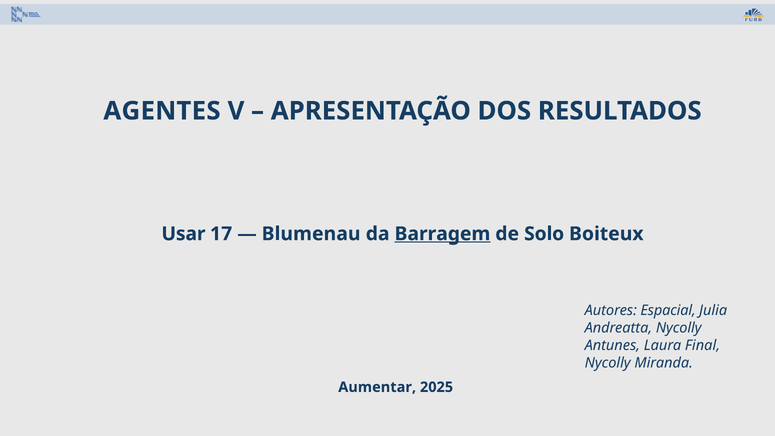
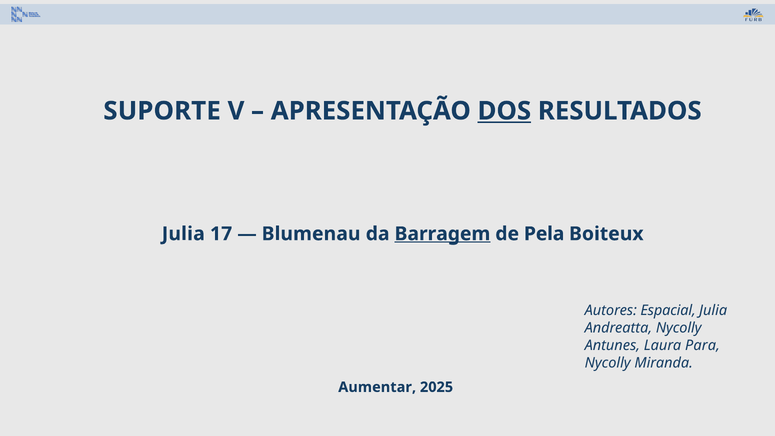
AGENTES: AGENTES -> SUPORTE
DOS underline: none -> present
Usar at (183, 234): Usar -> Julia
Solo: Solo -> Pela
Final: Final -> Para
